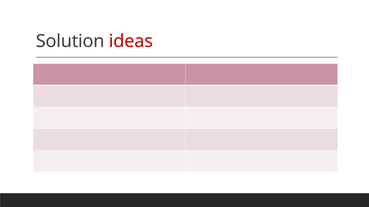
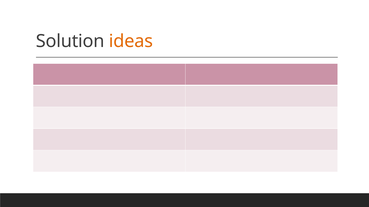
ideas colour: red -> orange
